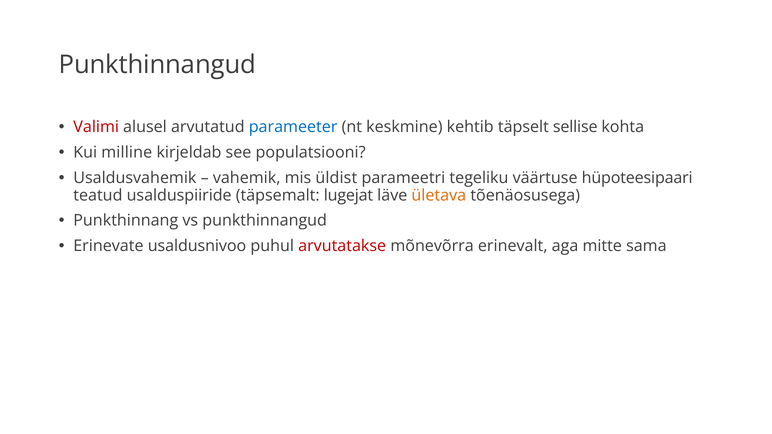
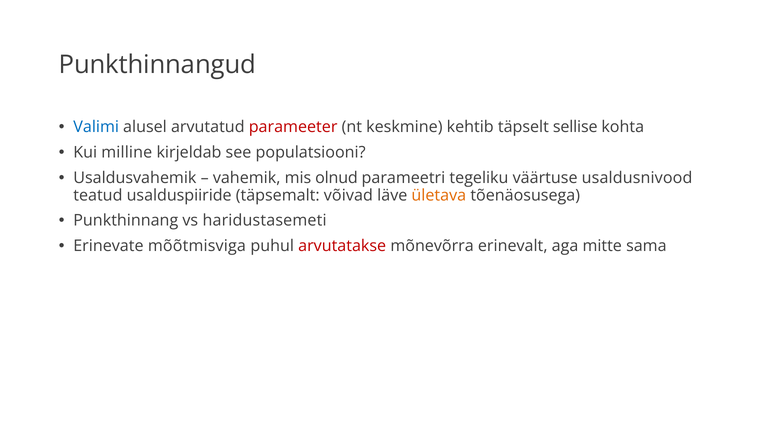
Valimi colour: red -> blue
parameeter colour: blue -> red
üldist: üldist -> olnud
hüpoteesipaari: hüpoteesipaari -> usaldusnivood
lugejat: lugejat -> võivad
vs punkthinnangud: punkthinnangud -> haridustasemeti
usaldusnivoo: usaldusnivoo -> mõõtmisviga
